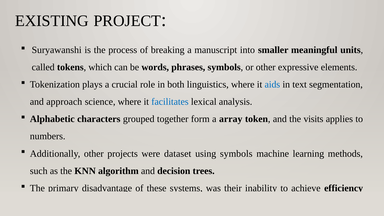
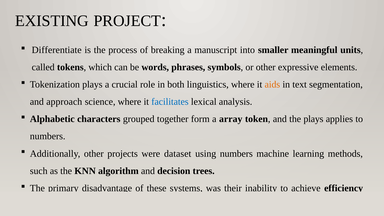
Suryawanshi: Suryawanshi -> Differentiate
aids colour: blue -> orange
the visits: visits -> plays
using symbols: symbols -> numbers
